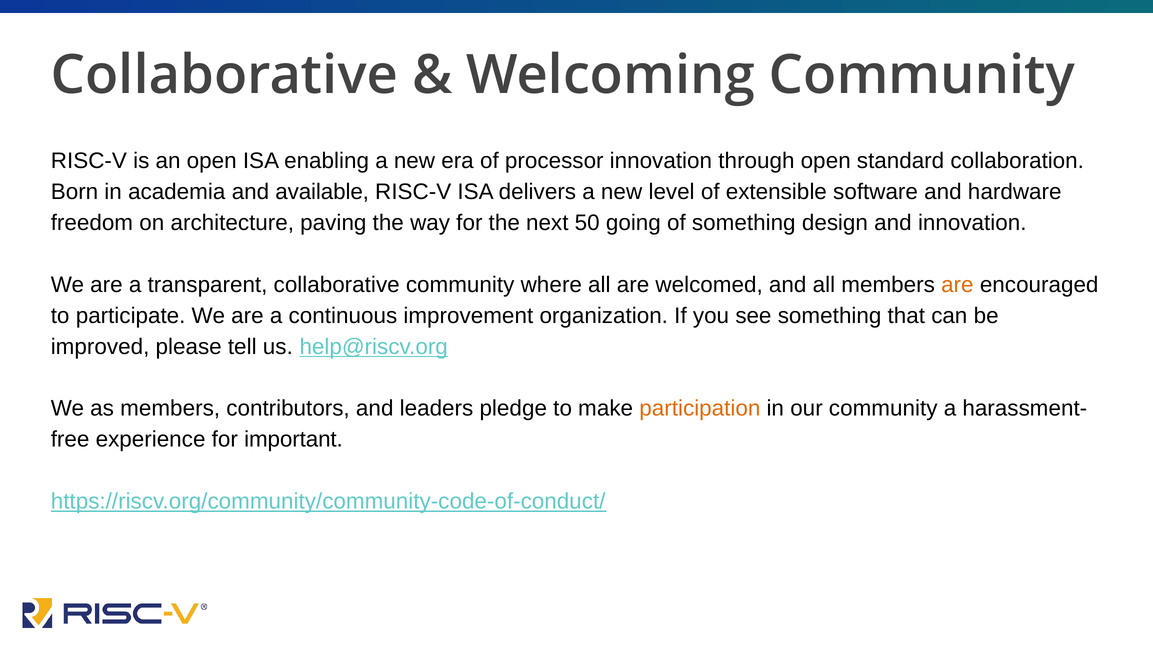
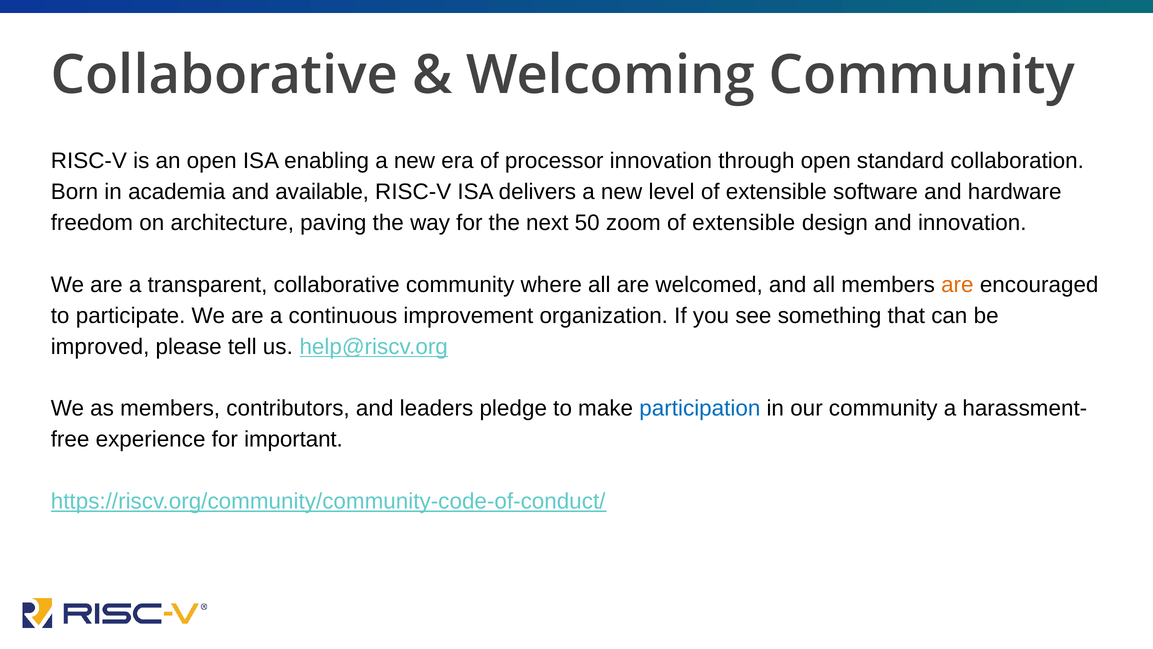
going: going -> zoom
something at (744, 223): something -> extensible
participation colour: orange -> blue
